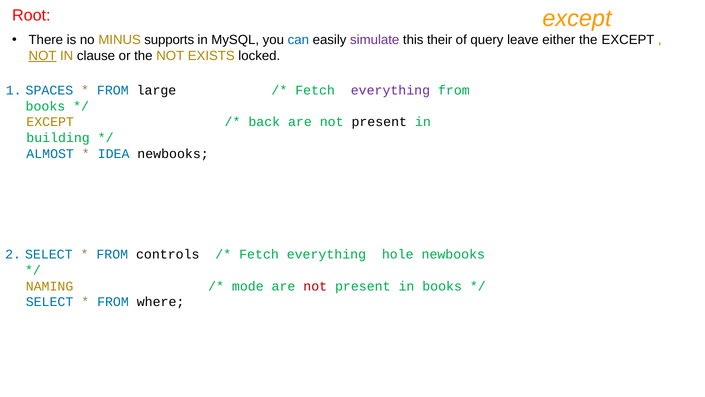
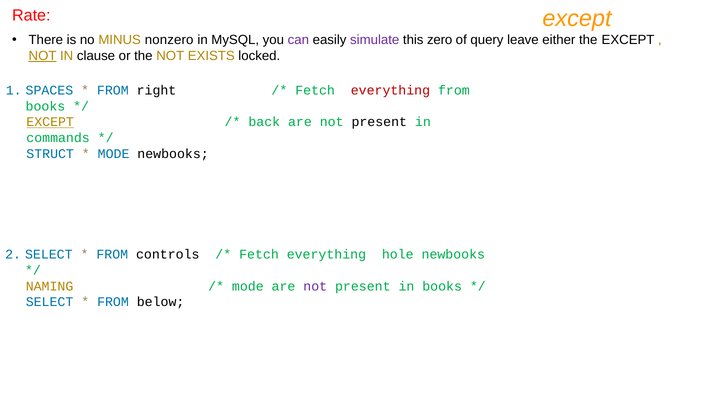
Root: Root -> Rate
supports: supports -> nonzero
can colour: blue -> purple
their: their -> zero
large: large -> right
everything at (390, 90) colour: purple -> red
EXCEPT at (50, 122) underline: none -> present
building: building -> commands
ALMOST: ALMOST -> STRUCT
IDEA at (114, 154): IDEA -> MODE
not at (315, 286) colour: red -> purple
where: where -> below
